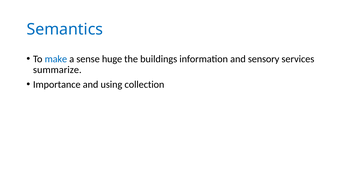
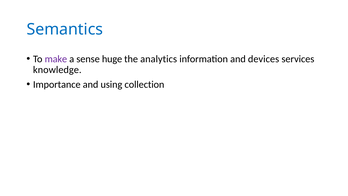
make colour: blue -> purple
buildings: buildings -> analytics
sensory: sensory -> devices
summarize: summarize -> knowledge
